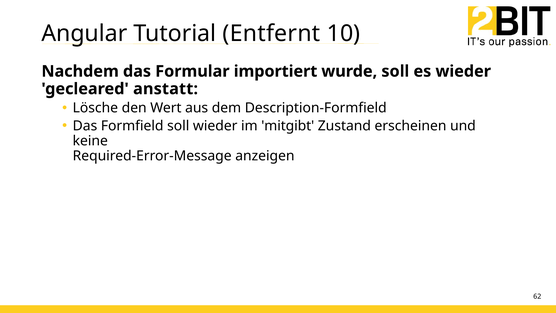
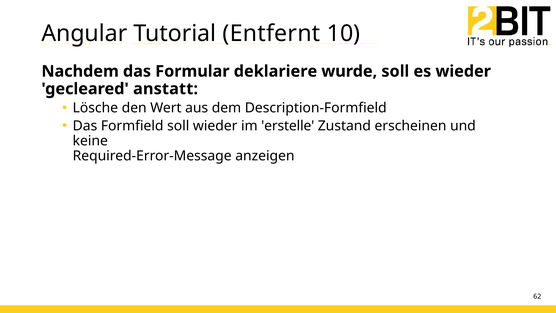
importiert: importiert -> deklariere
mitgibt: mitgibt -> erstelle
